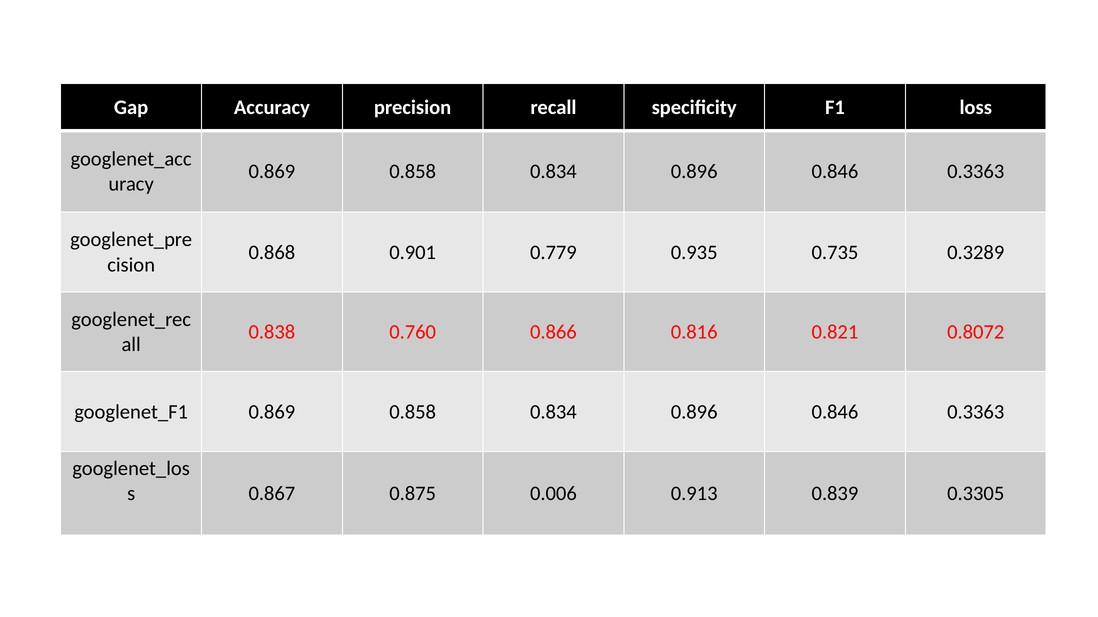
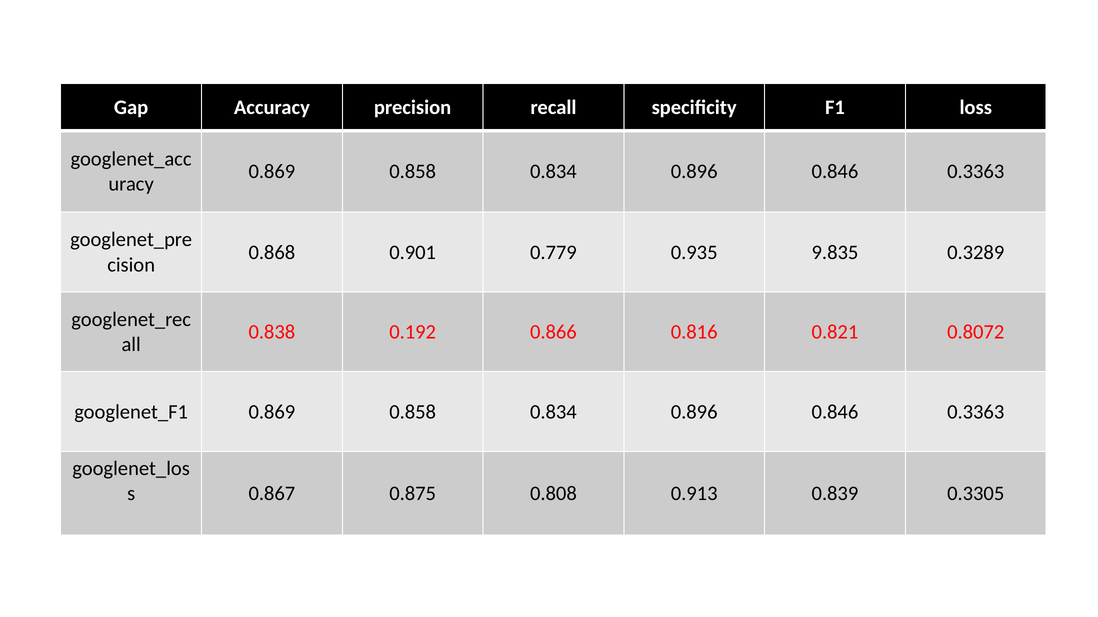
0.735: 0.735 -> 9.835
0.760: 0.760 -> 0.192
0.006: 0.006 -> 0.808
